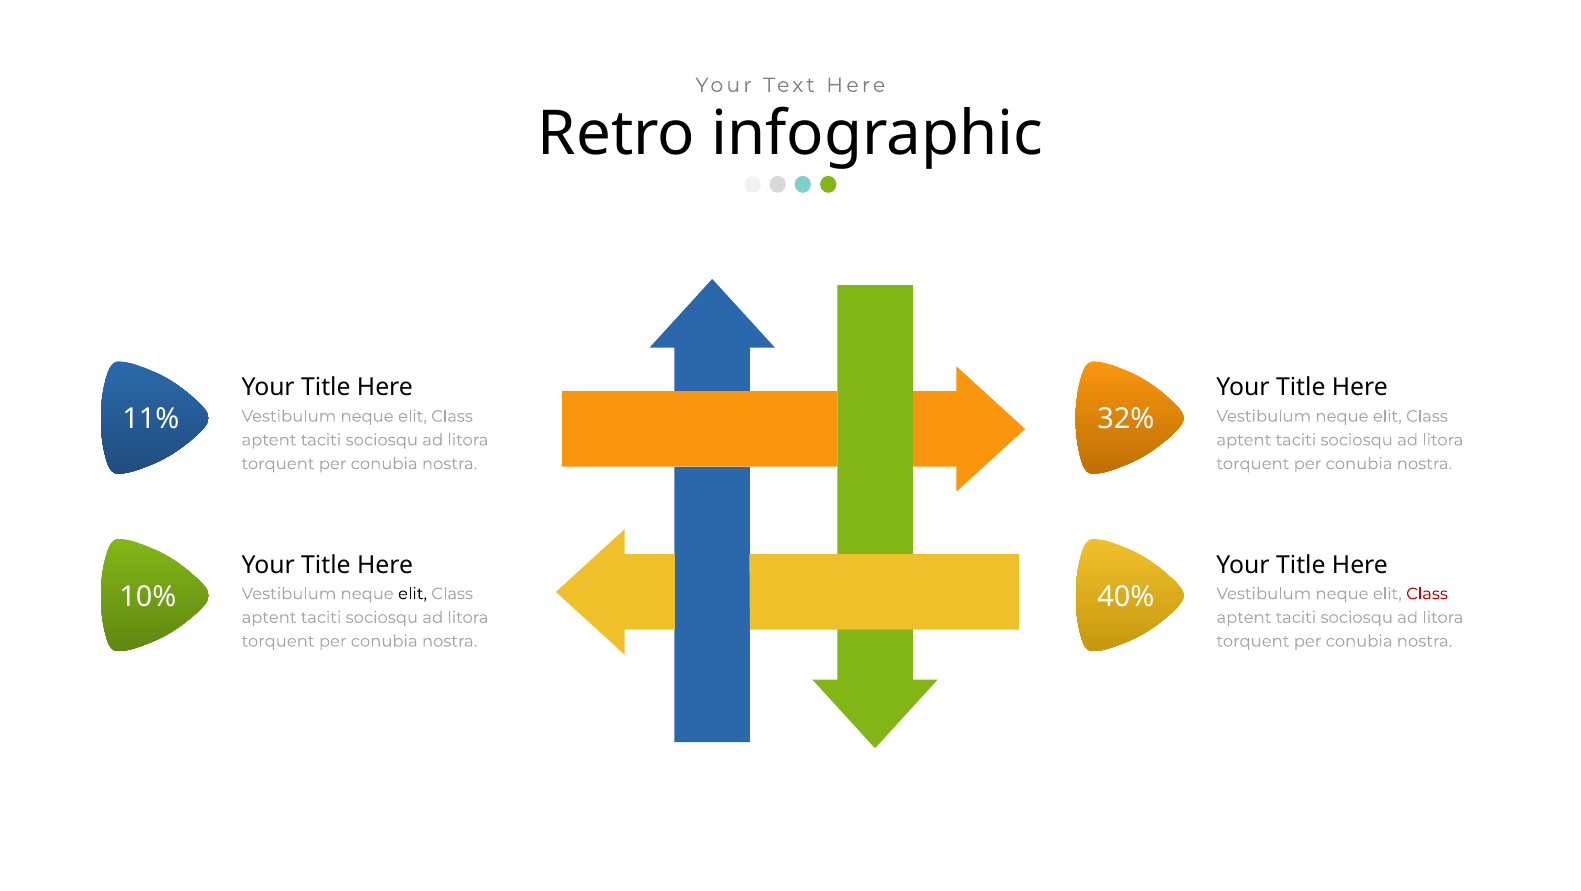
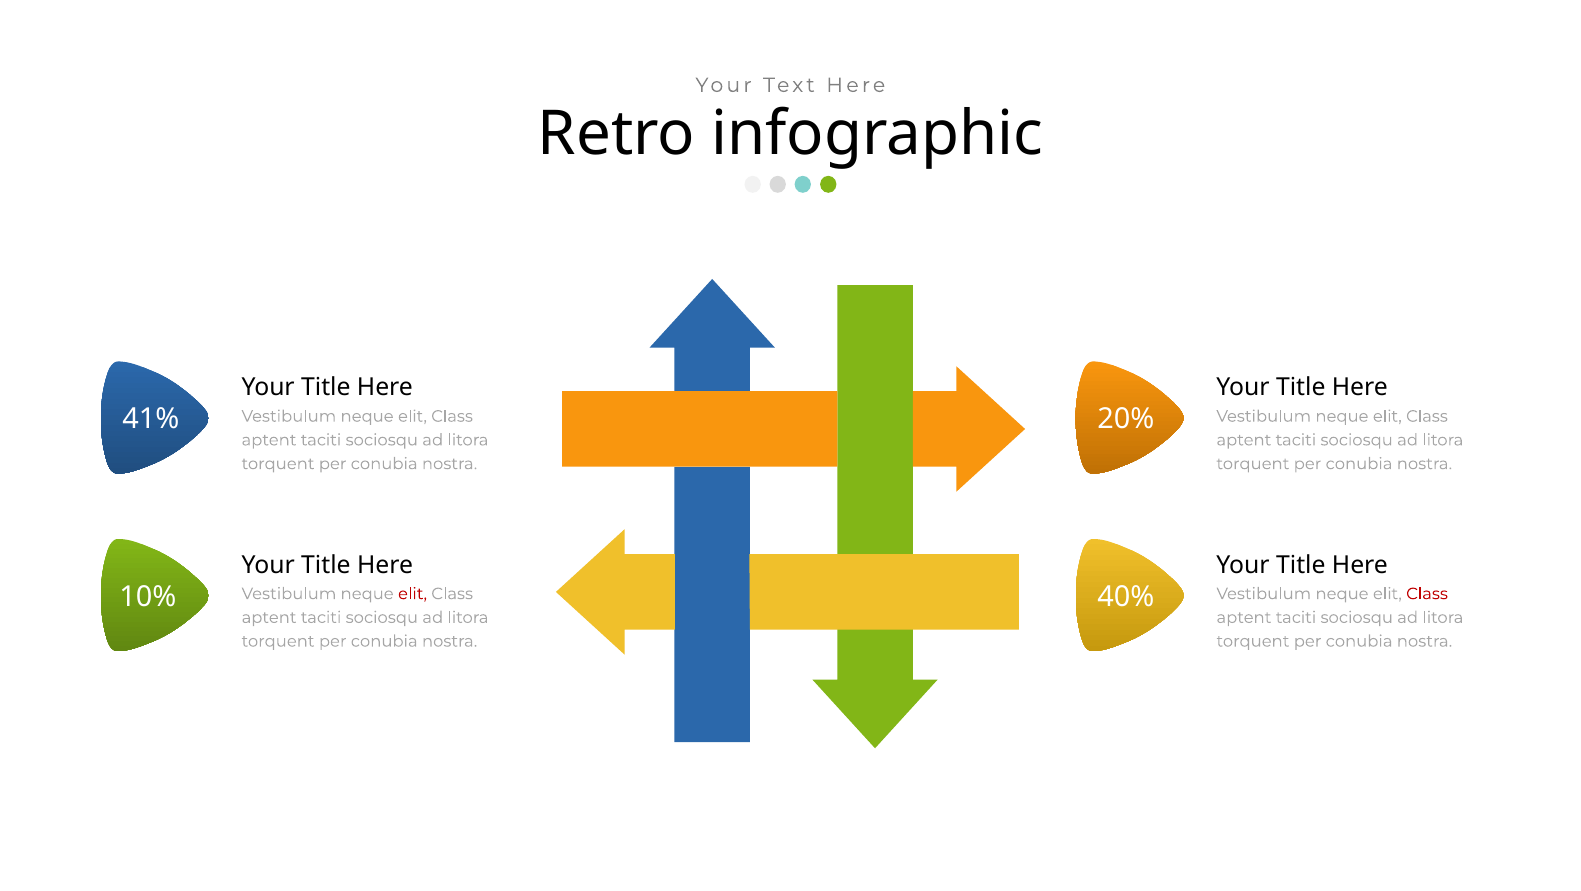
11%: 11% -> 41%
32%: 32% -> 20%
elit at (413, 594) colour: black -> red
